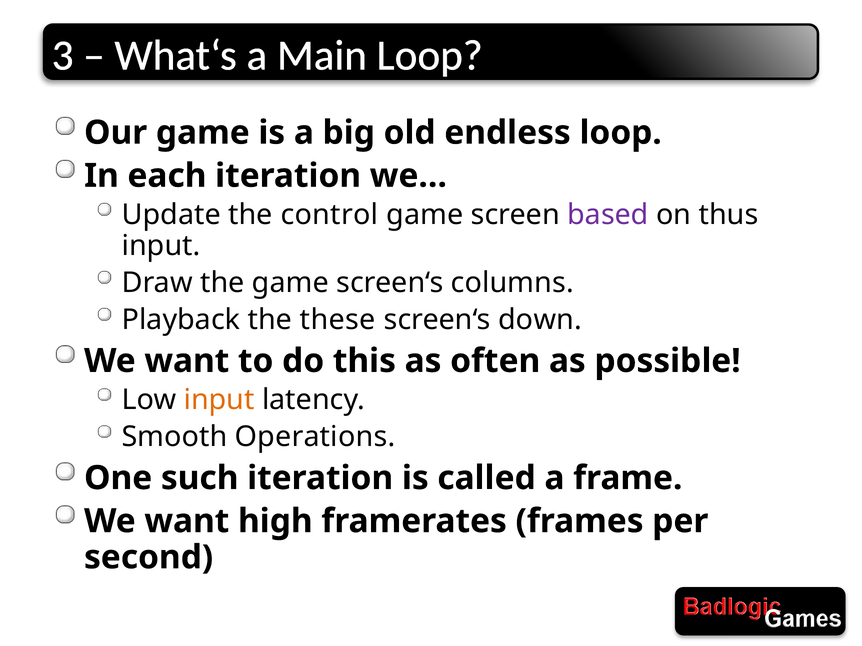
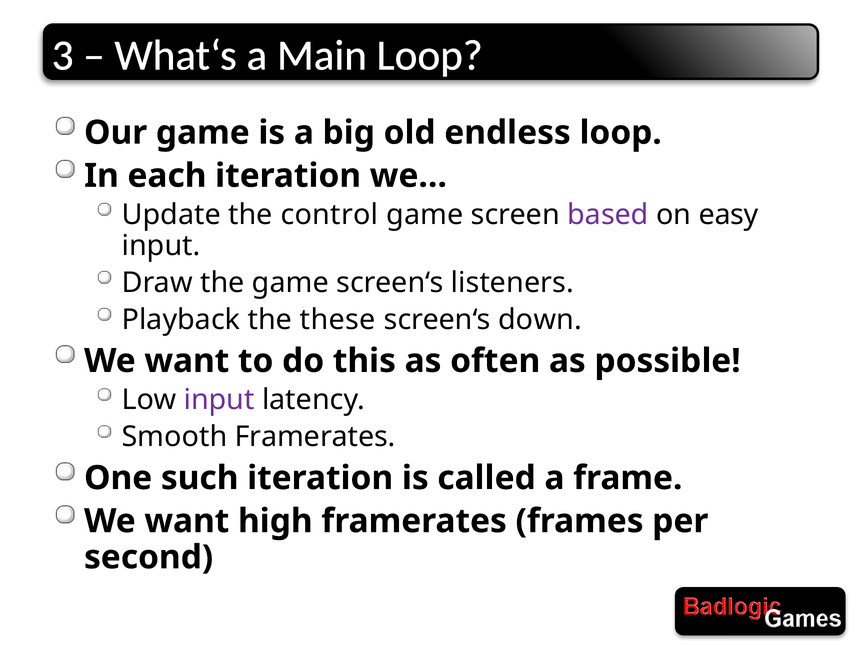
thus: thus -> easy
columns: columns -> listeners
input at (219, 400) colour: orange -> purple
Smooth Operations: Operations -> Framerates
